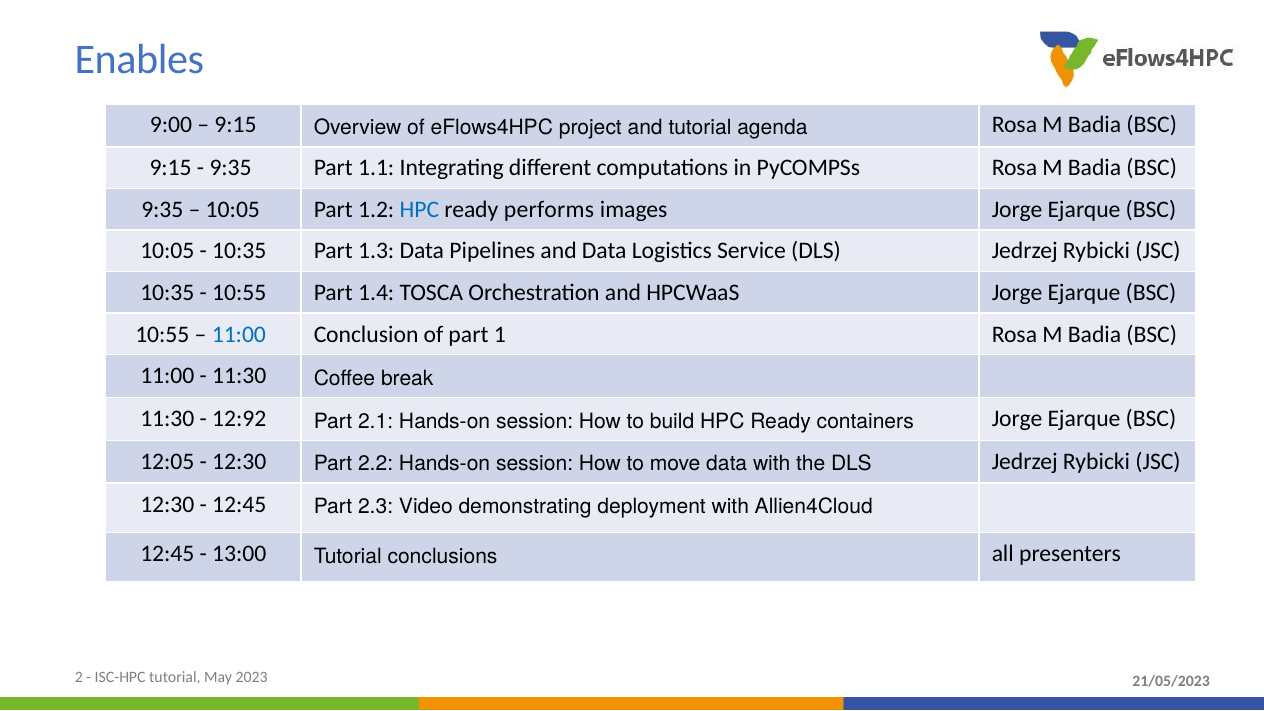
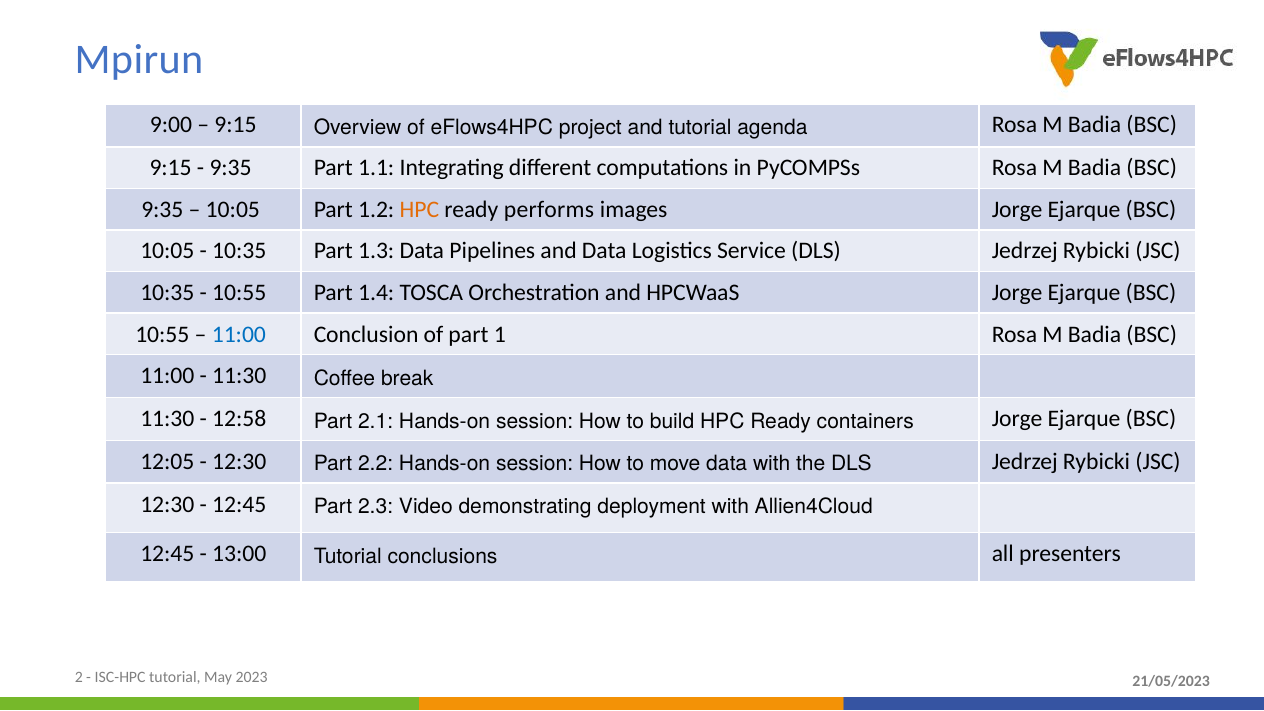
Enables: Enables -> Mpirun
HPC at (419, 210) colour: blue -> orange
12:92: 12:92 -> 12:58
